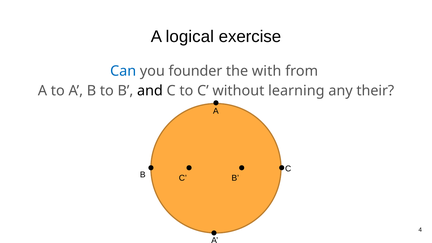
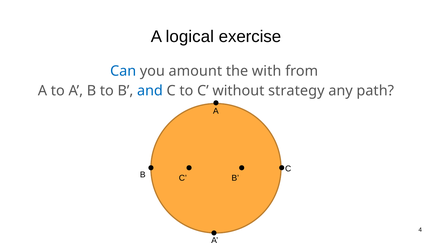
founder: founder -> amount
and colour: black -> blue
learning: learning -> strategy
their: their -> path
